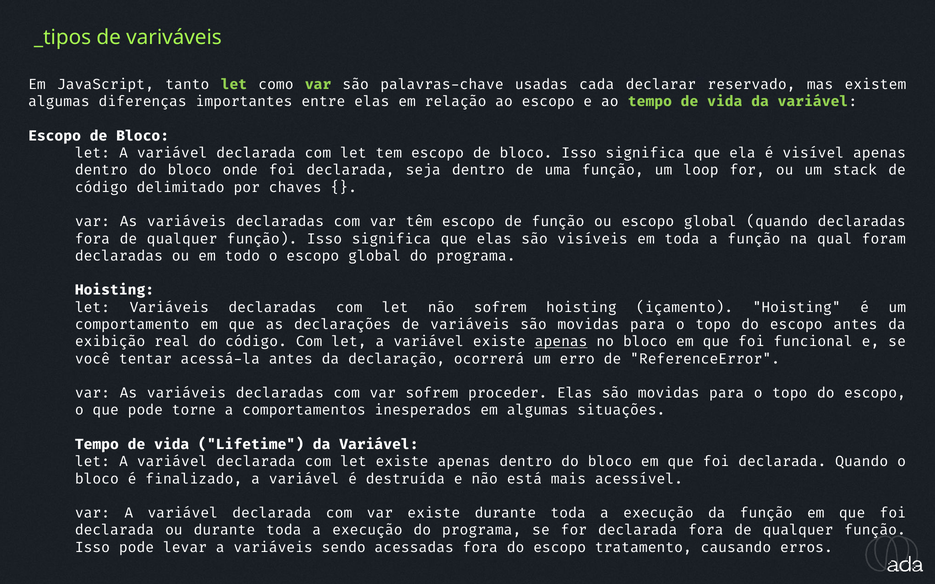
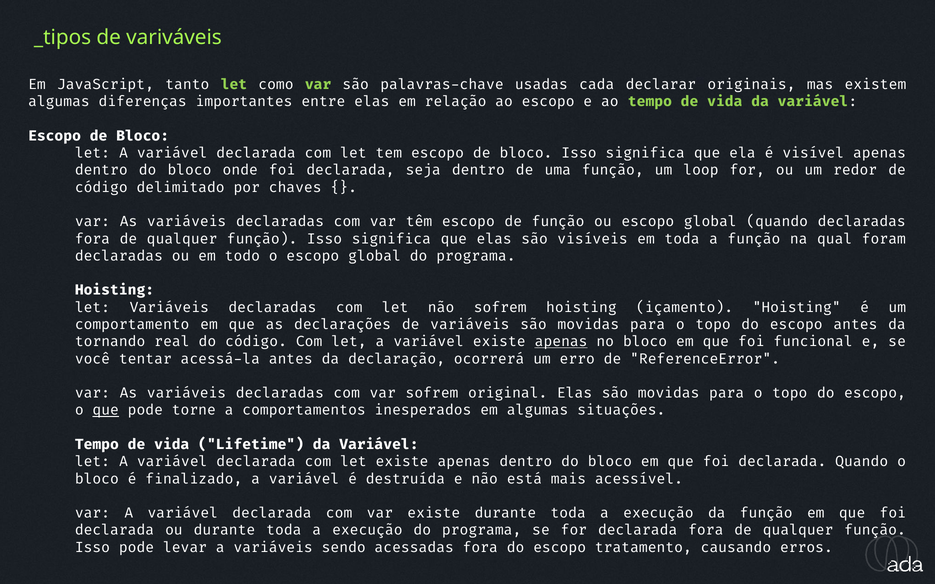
reservado: reservado -> originais
stack: stack -> redor
exibição: exibição -> tornando
proceder: proceder -> original
que at (106, 411) underline: none -> present
